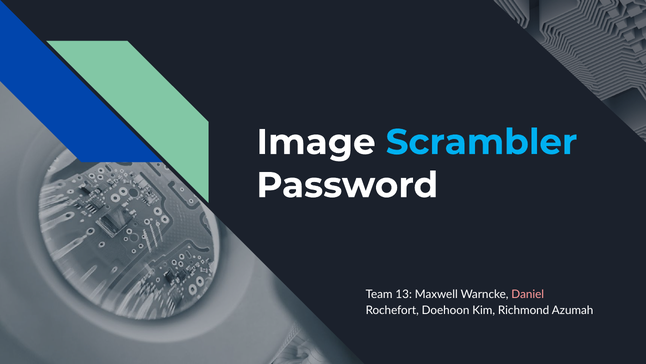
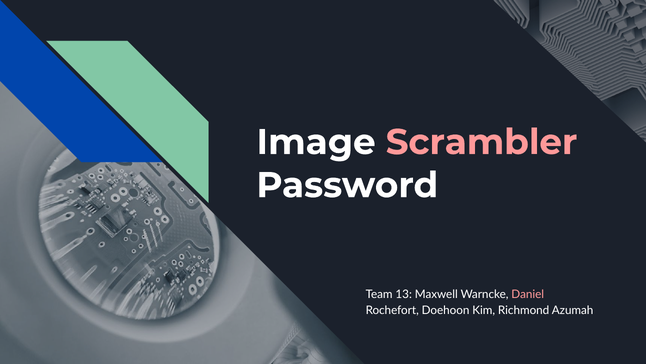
Scrambler colour: light blue -> pink
